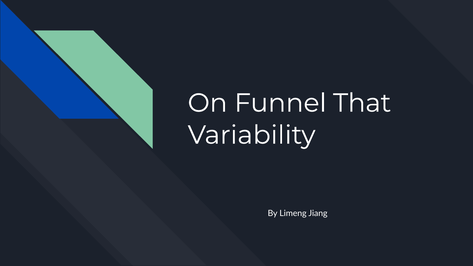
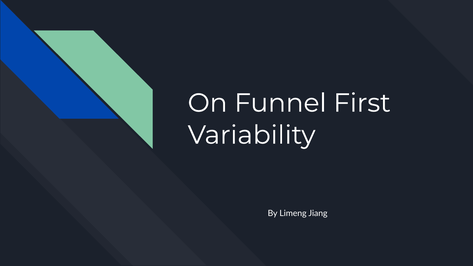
That: That -> First
